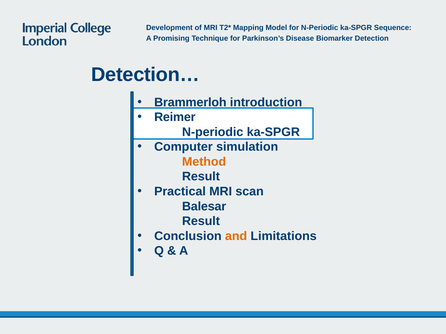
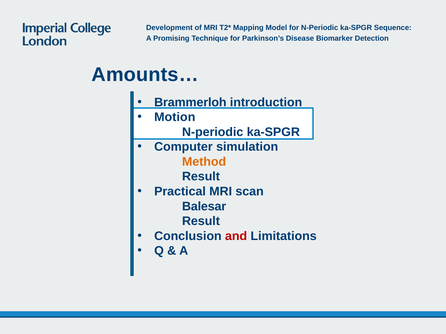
Detection…: Detection… -> Amounts…
Reimer: Reimer -> Motion
and colour: orange -> red
